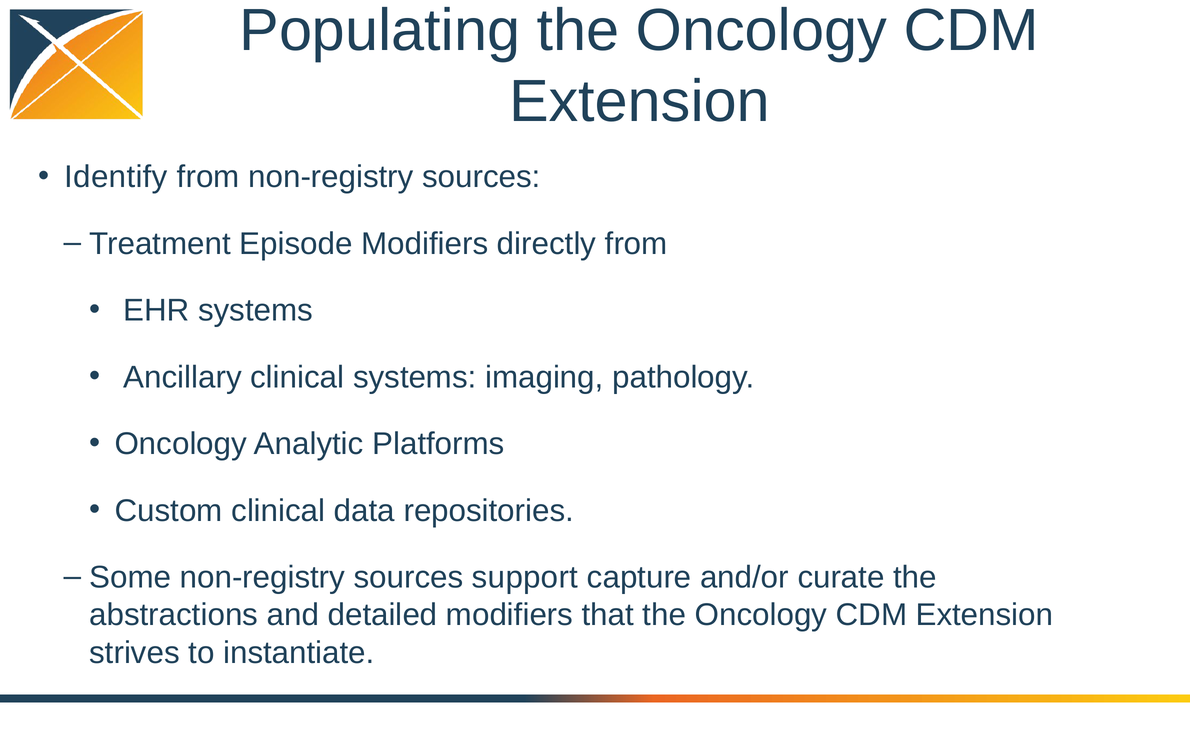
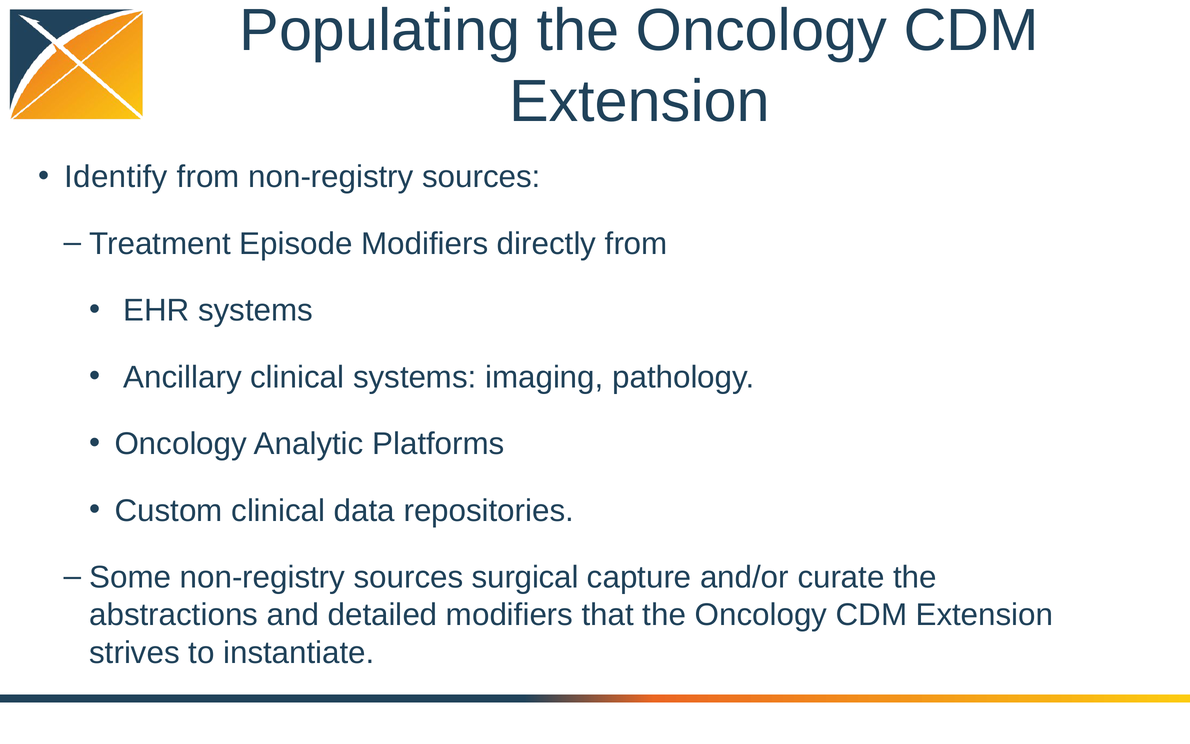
support: support -> surgical
